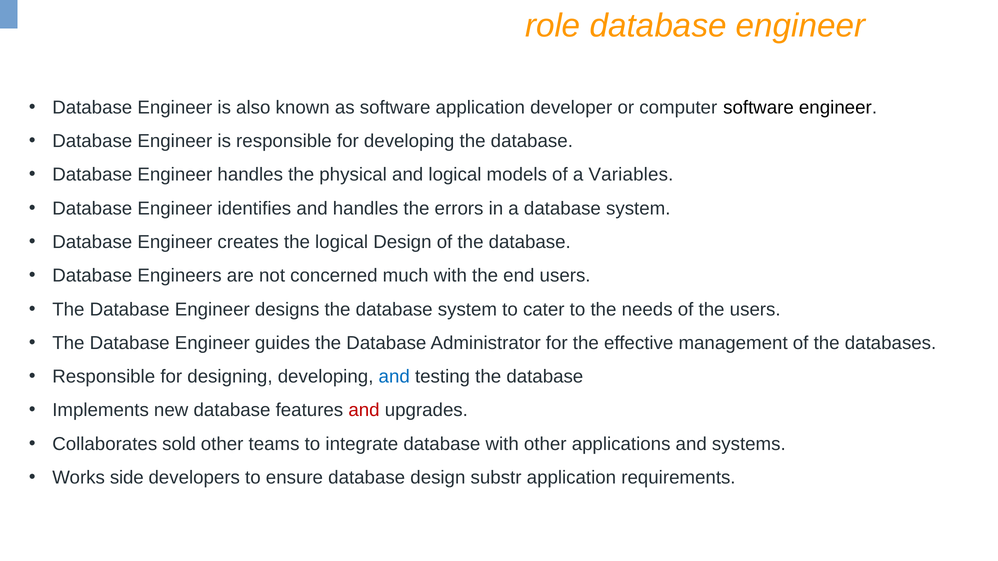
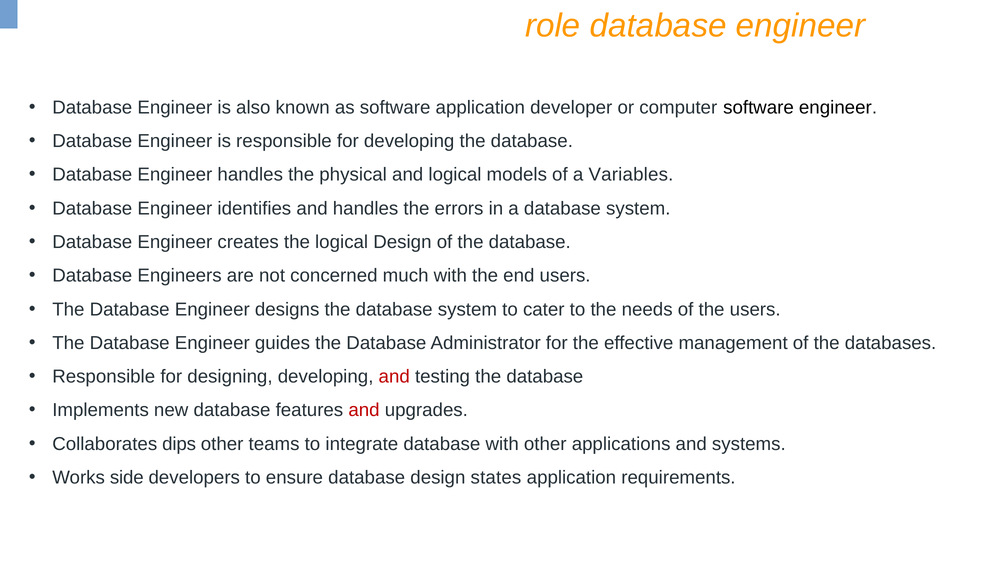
and at (394, 377) colour: blue -> red
sold: sold -> dips
substr: substr -> states
